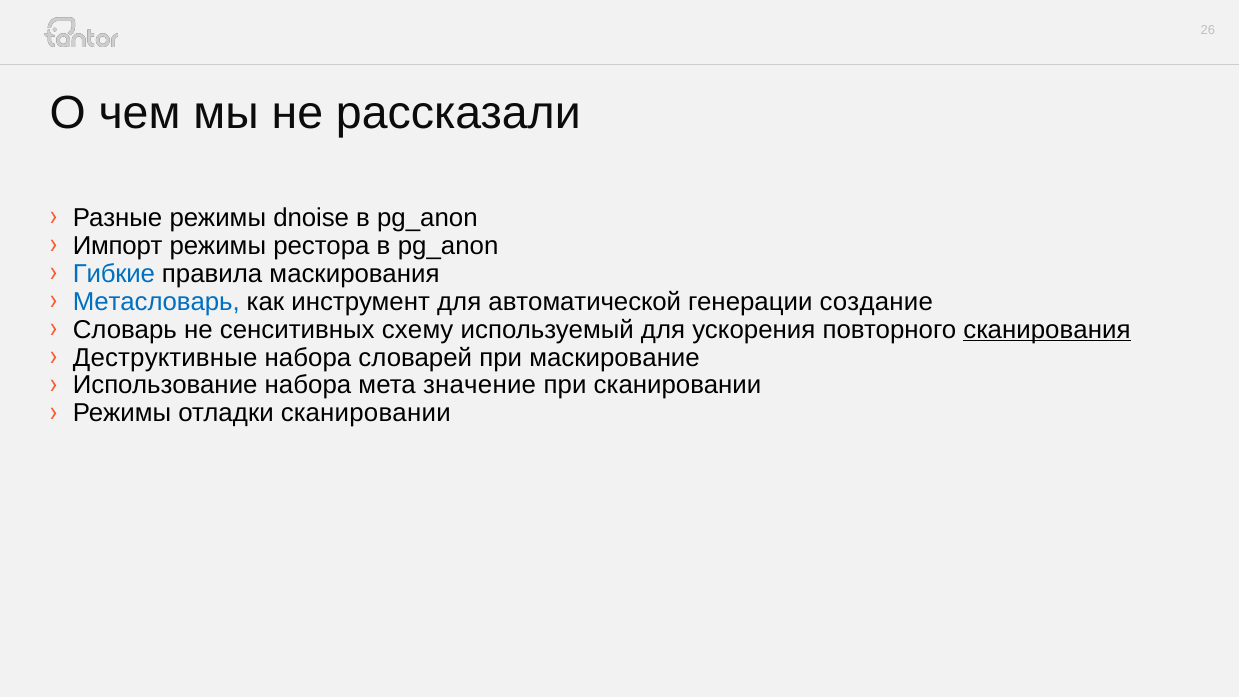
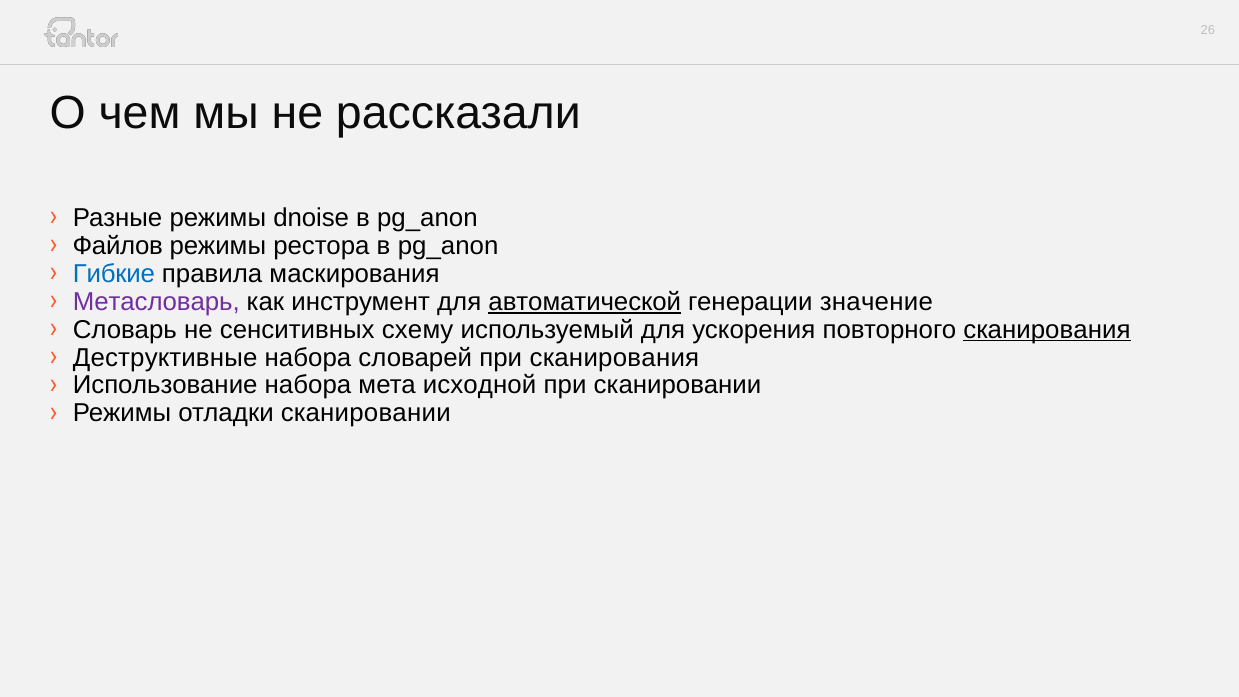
Импорт: Импорт -> Файлов
Метасловарь colour: blue -> purple
автоматической underline: none -> present
создание: создание -> значение
при маскирование: маскирование -> сканирования
значение: значение -> исходной
